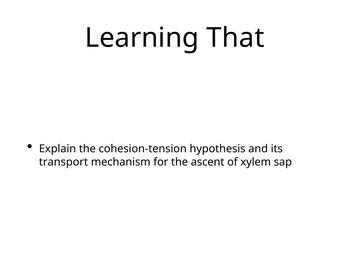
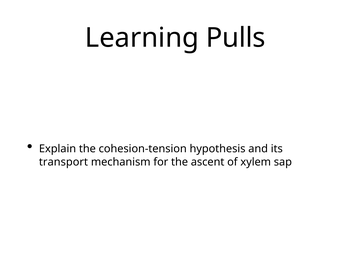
That: That -> Pulls
